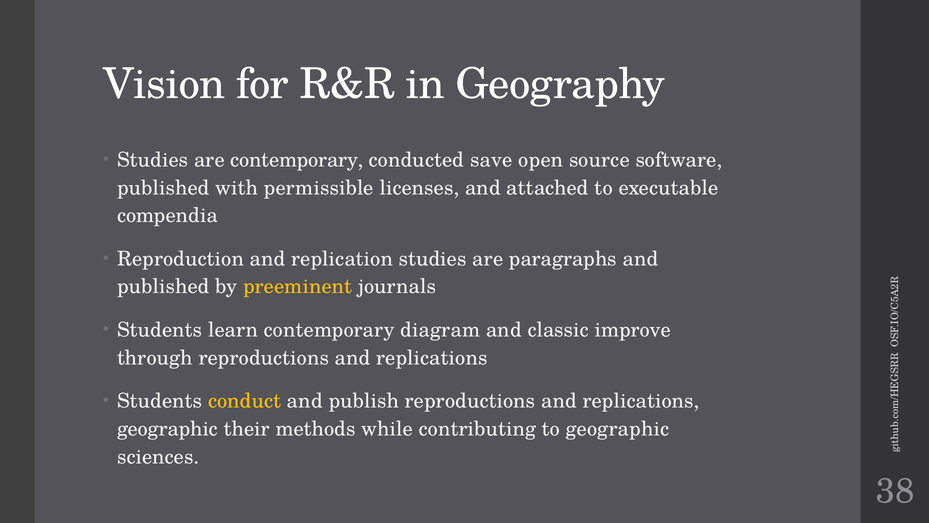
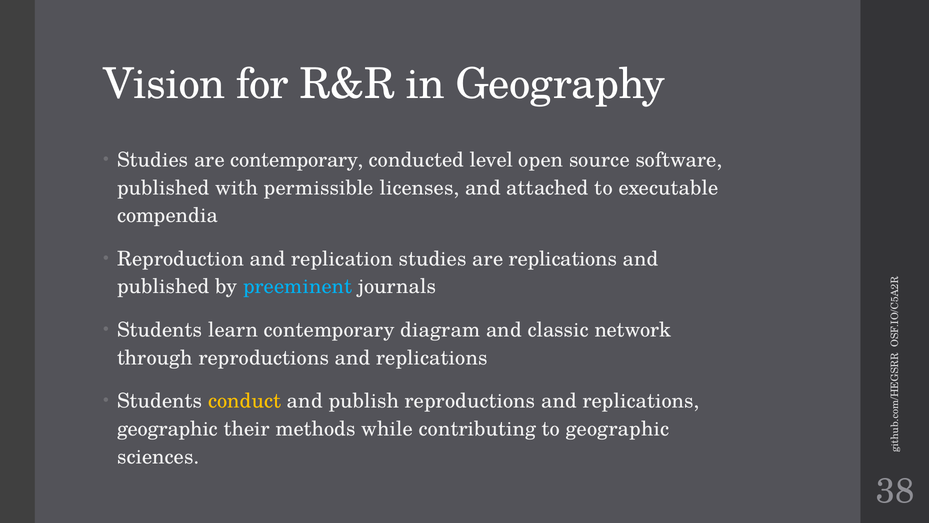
save: save -> level
are paragraphs: paragraphs -> replications
preeminent colour: yellow -> light blue
improve: improve -> network
